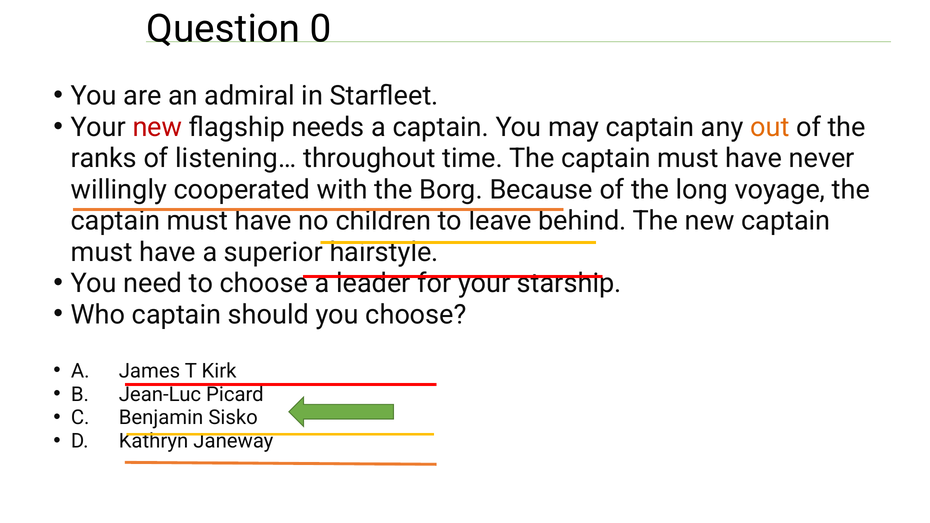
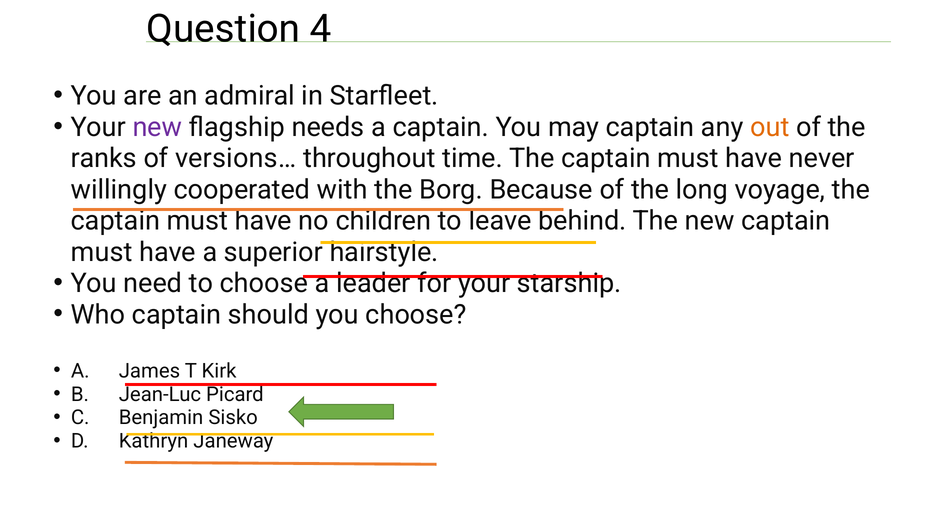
0: 0 -> 4
new at (157, 127) colour: red -> purple
listening…: listening… -> versions…
